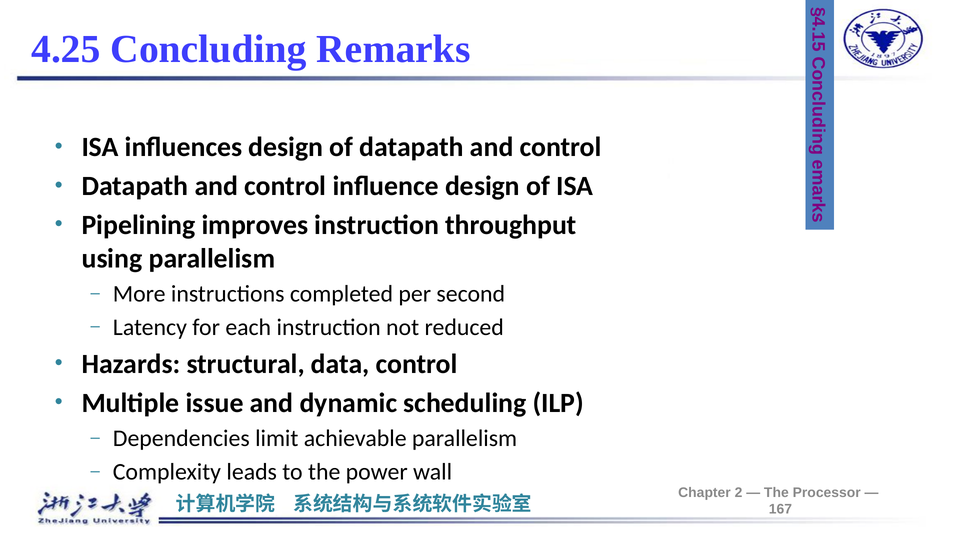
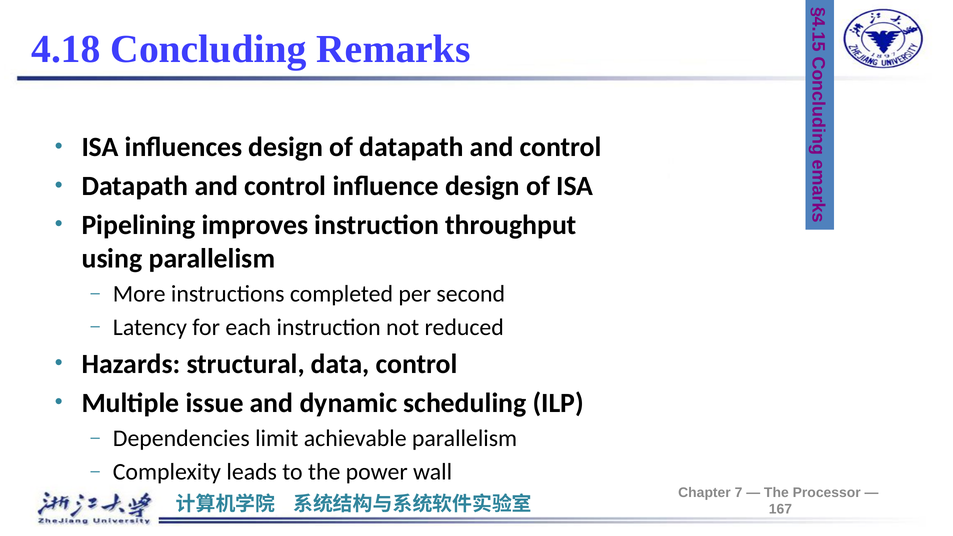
4.25: 4.25 -> 4.18
2: 2 -> 7
